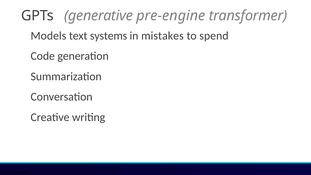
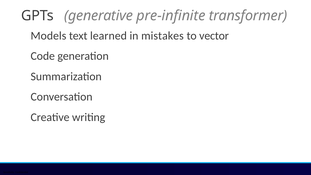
pre-engine: pre-engine -> pre-infinite
systems: systems -> learned
spend: spend -> vector
